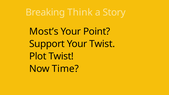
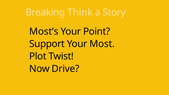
Your Twist: Twist -> Most
Time: Time -> Drive
